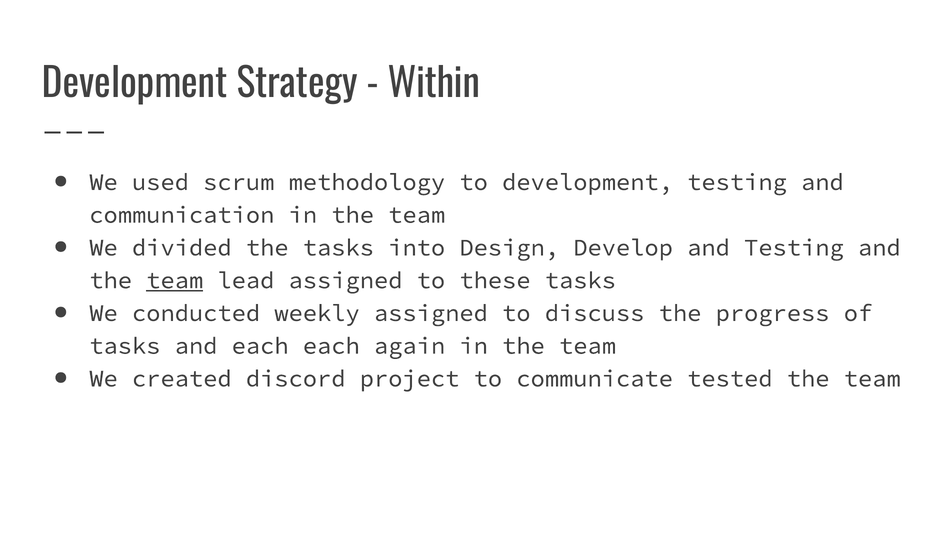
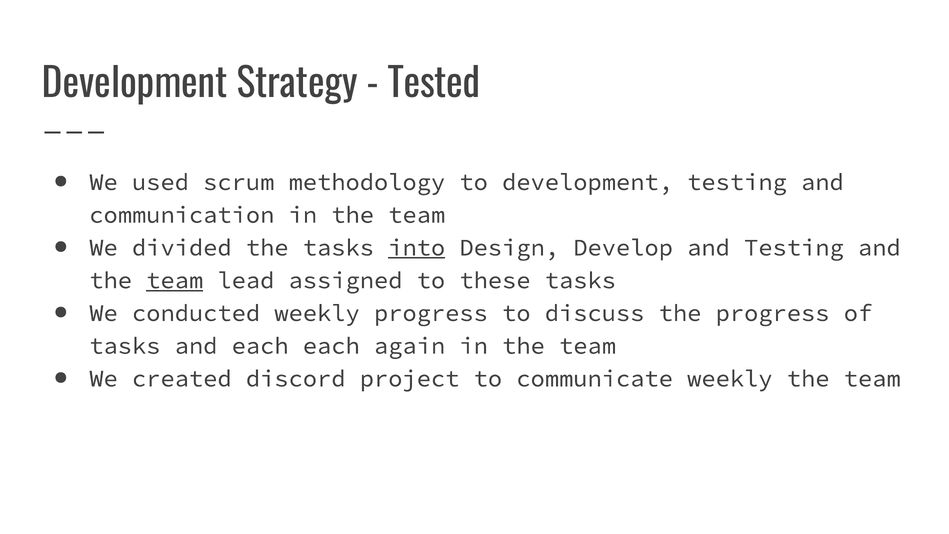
Within: Within -> Tested
into underline: none -> present
weekly assigned: assigned -> progress
communicate tested: tested -> weekly
